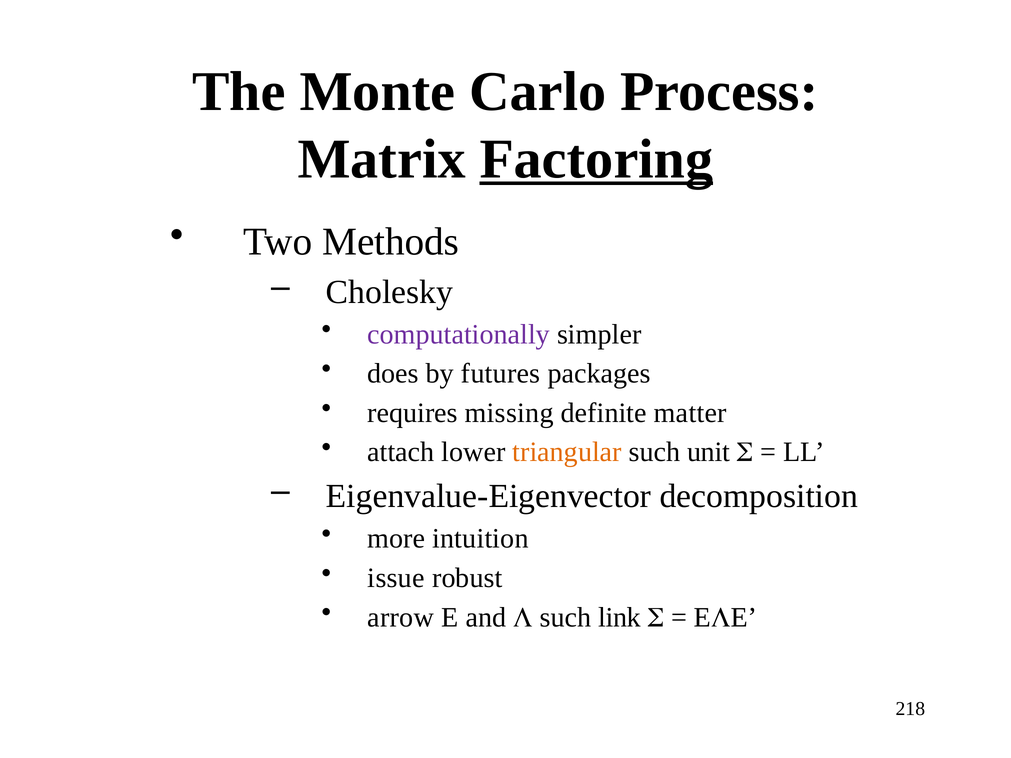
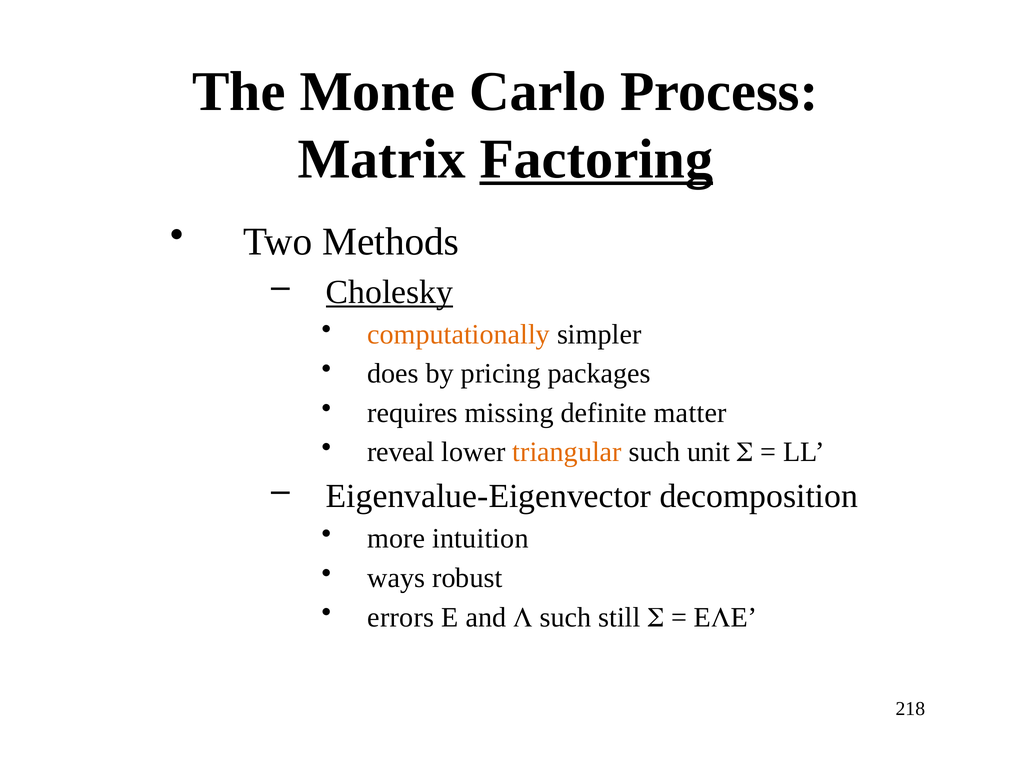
Cholesky underline: none -> present
computationally colour: purple -> orange
futures: futures -> pricing
attach: attach -> reveal
issue: issue -> ways
arrow: arrow -> errors
link: link -> still
